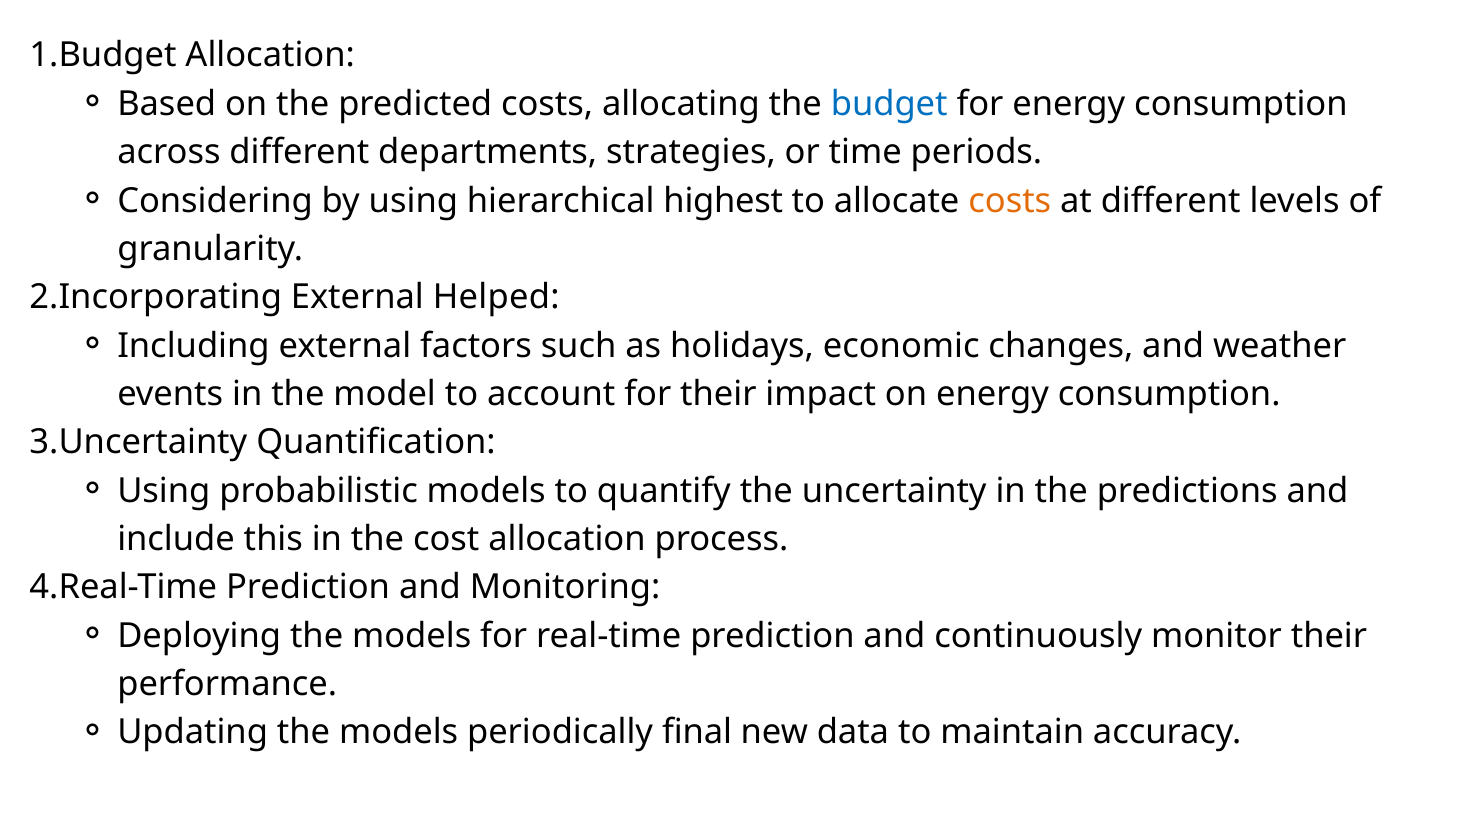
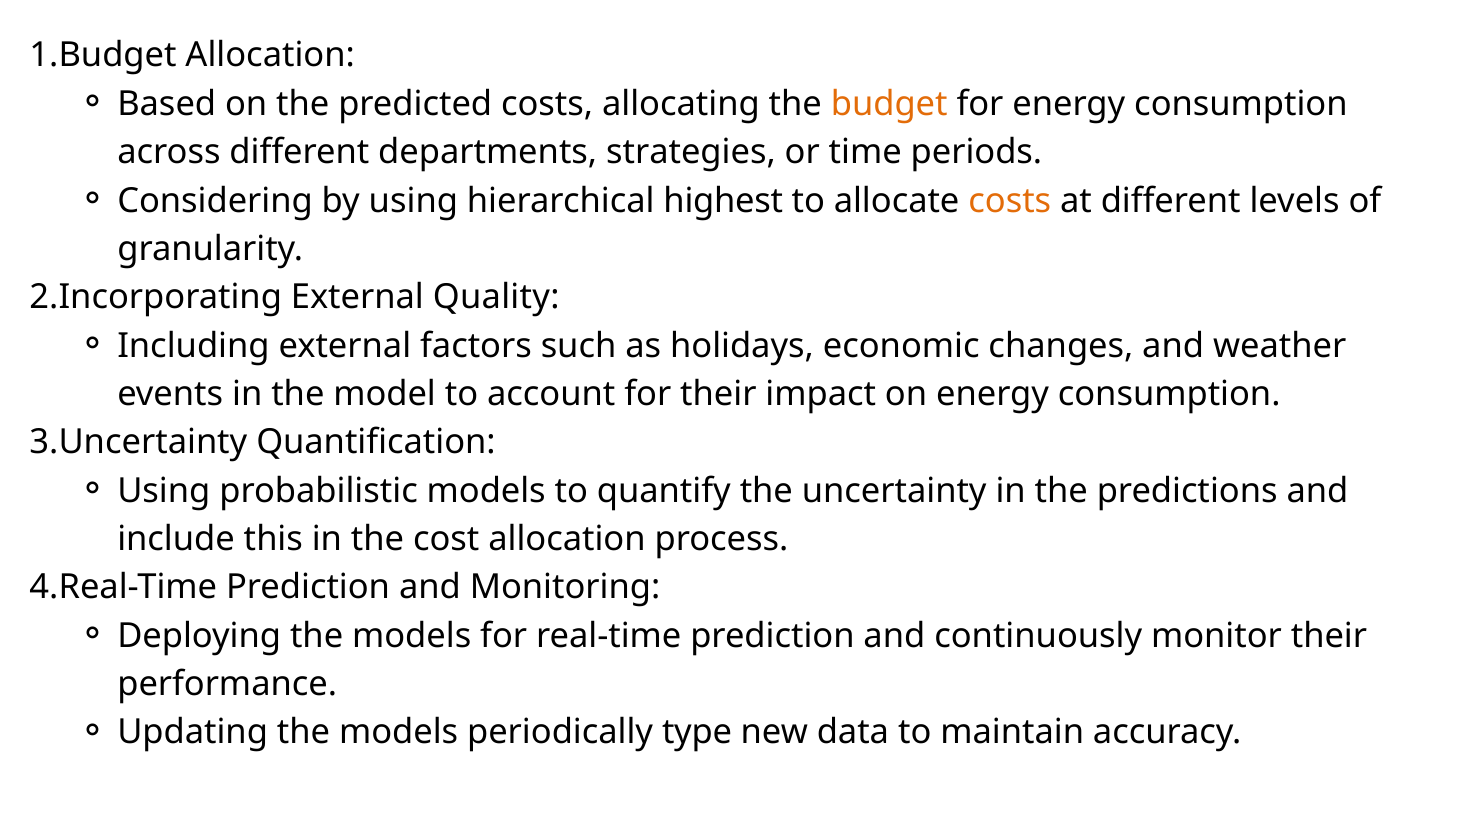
budget colour: blue -> orange
Helped: Helped -> Quality
final: final -> type
